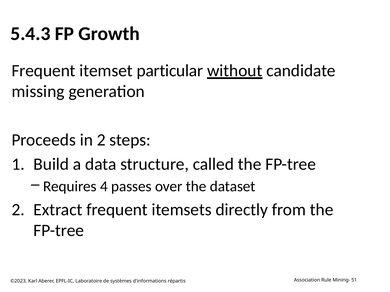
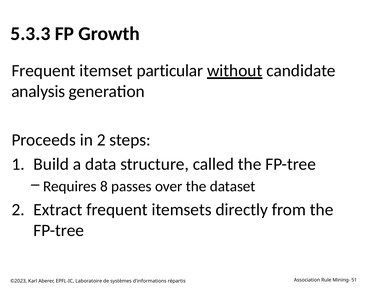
5.4.3: 5.4.3 -> 5.3.3
missing: missing -> analysis
4: 4 -> 8
